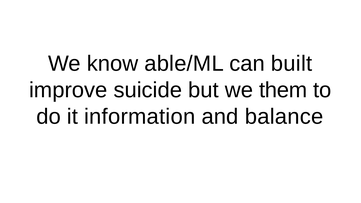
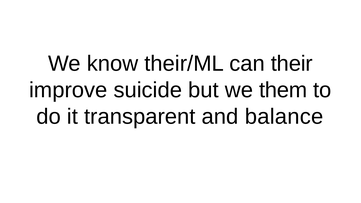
able/ML: able/ML -> their/ML
built: built -> their
information: information -> transparent
